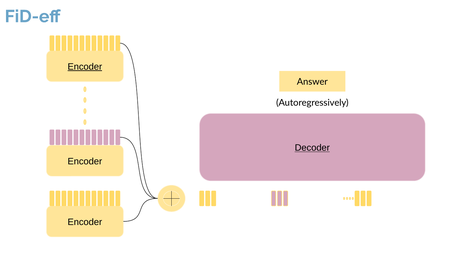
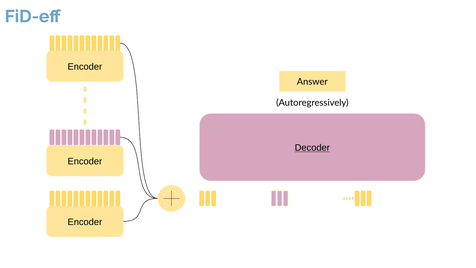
Encoder at (85, 67) underline: present -> none
